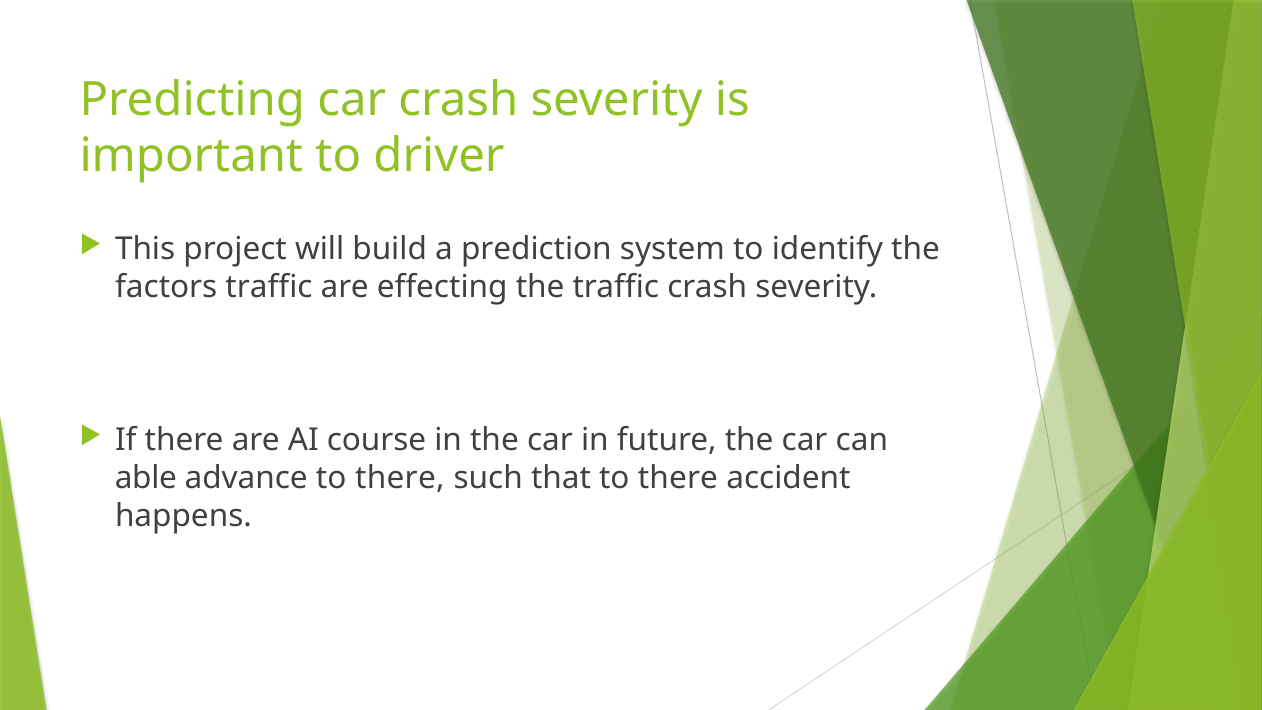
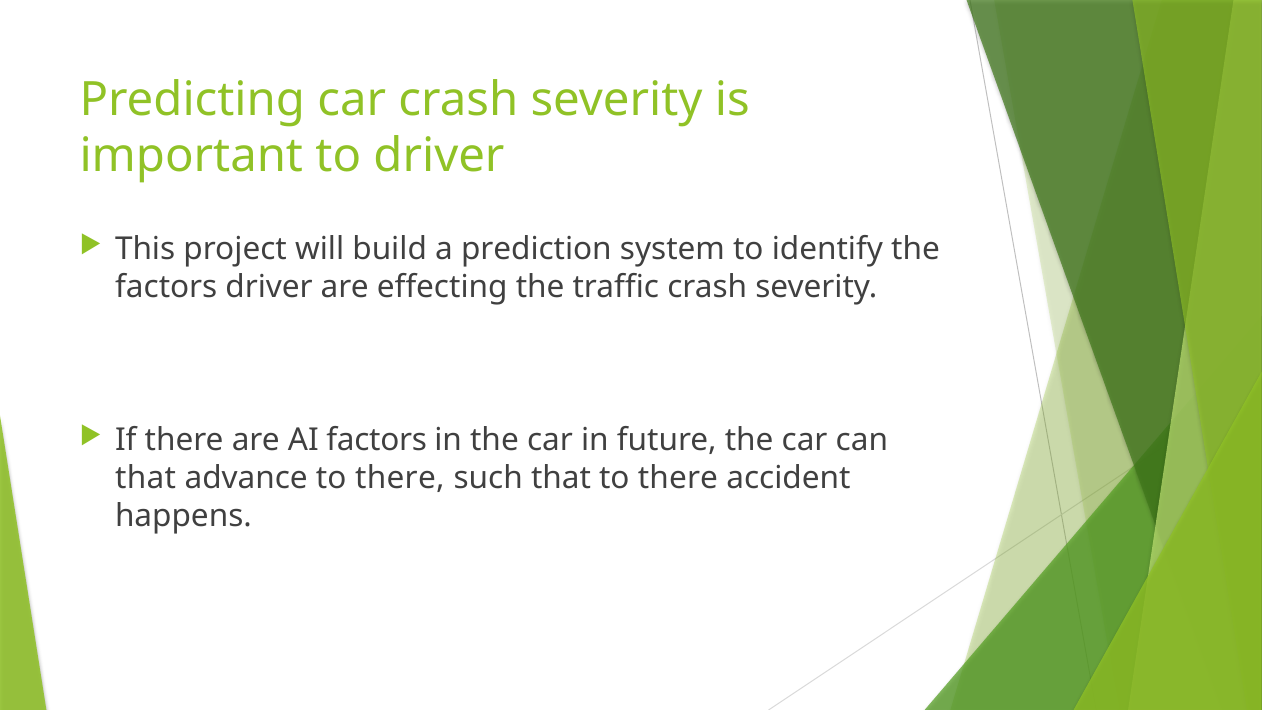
factors traffic: traffic -> driver
AI course: course -> factors
able at (146, 478): able -> that
